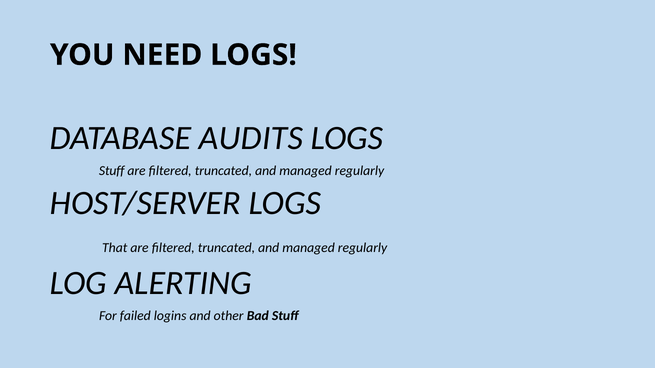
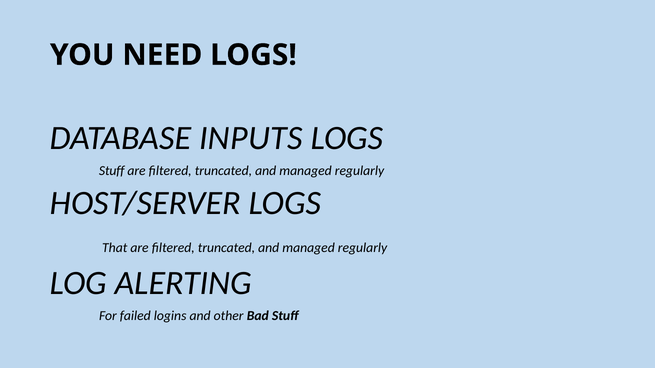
AUDITS: AUDITS -> INPUTS
